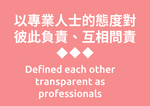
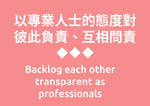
Defined: Defined -> Backlog
